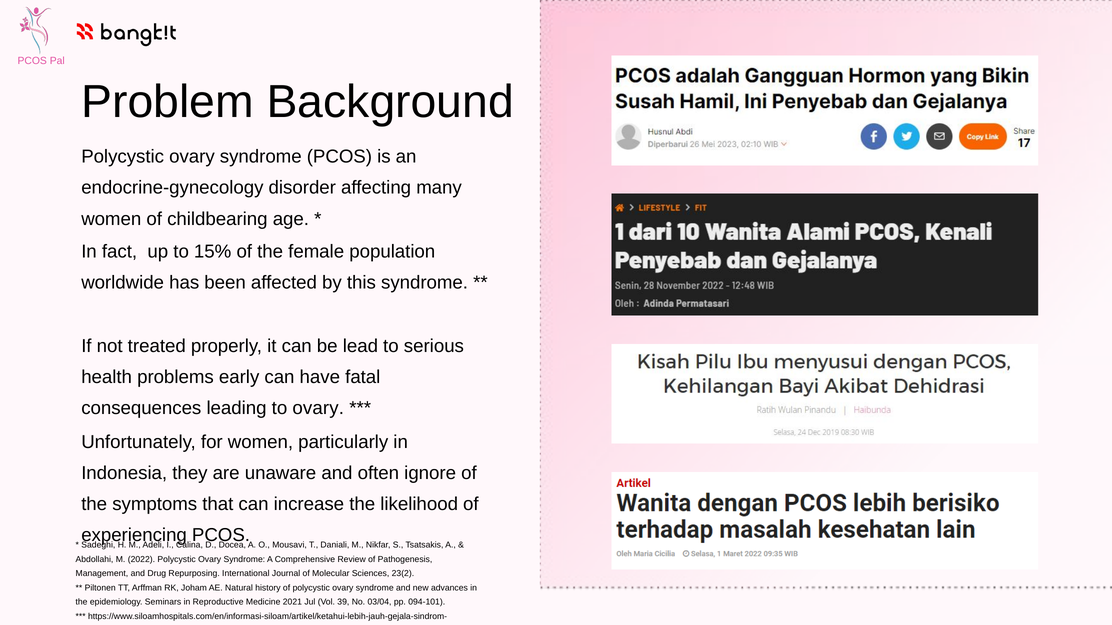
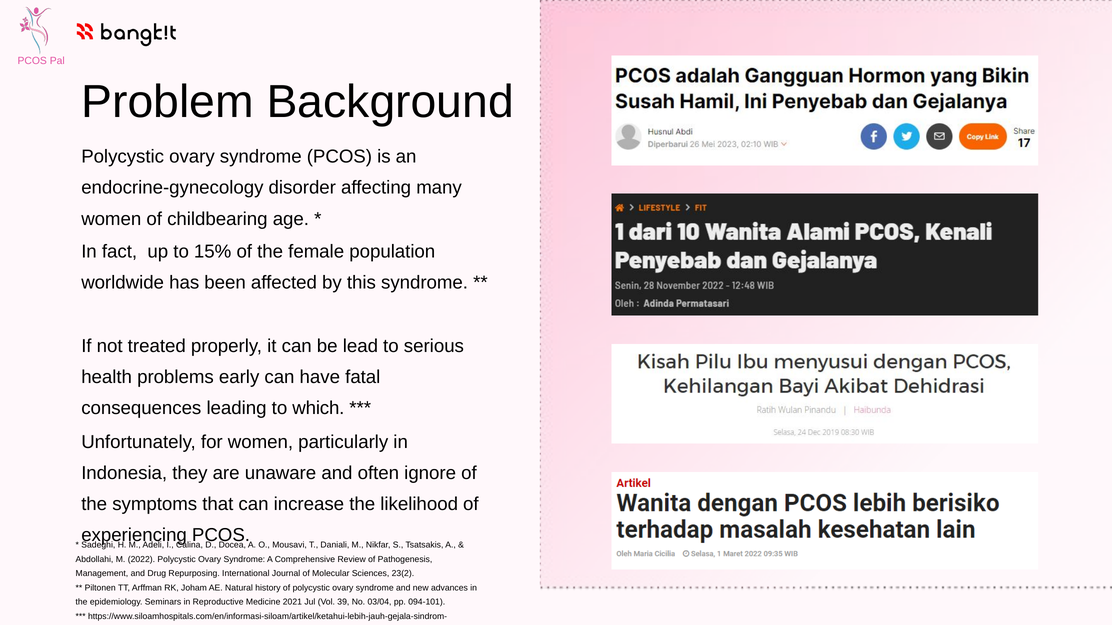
to ovary: ovary -> which
